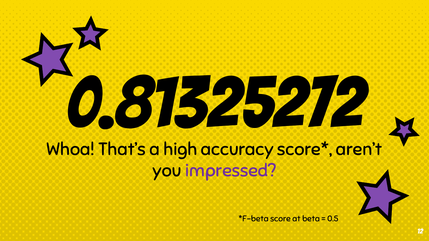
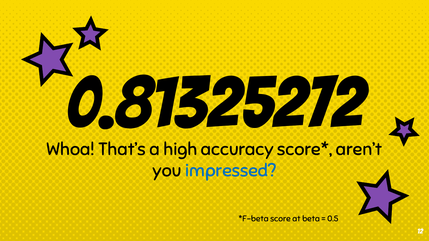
impressed colour: purple -> blue
